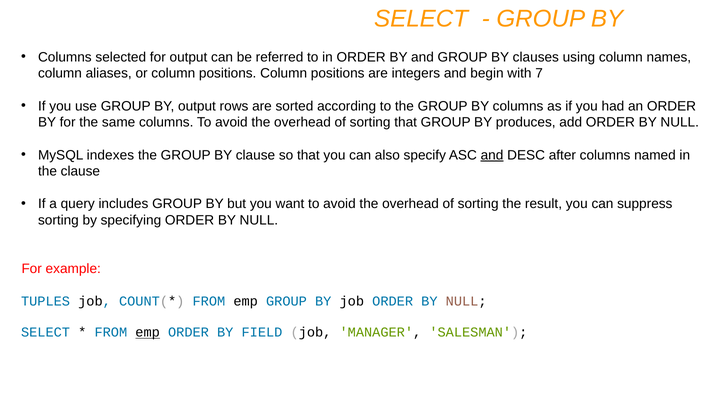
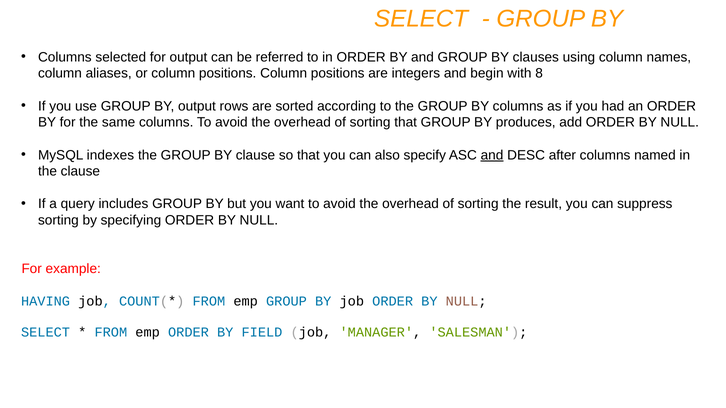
7: 7 -> 8
TUPLES: TUPLES -> HAVING
emp at (148, 333) underline: present -> none
